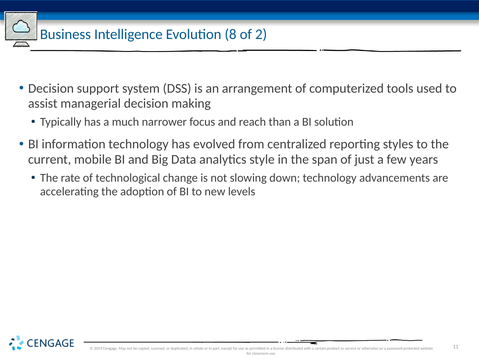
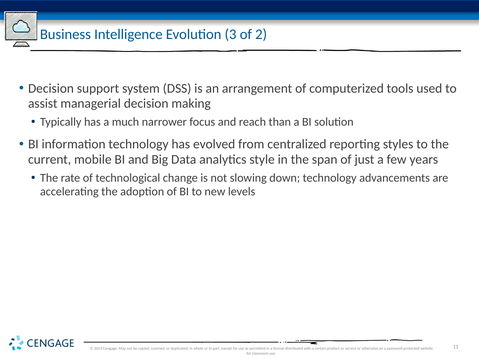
8: 8 -> 3
